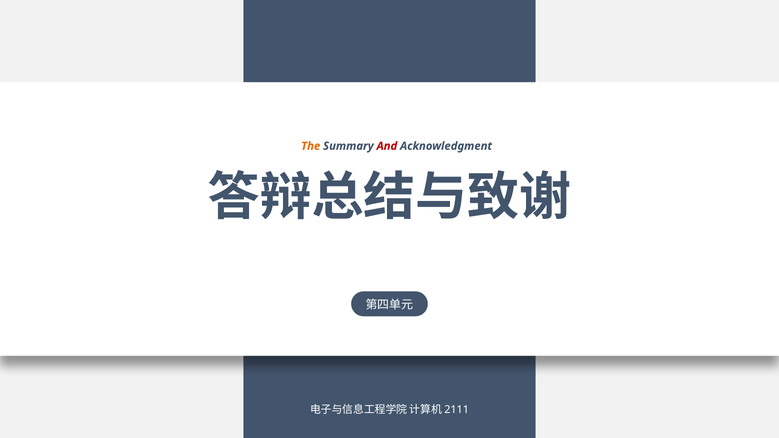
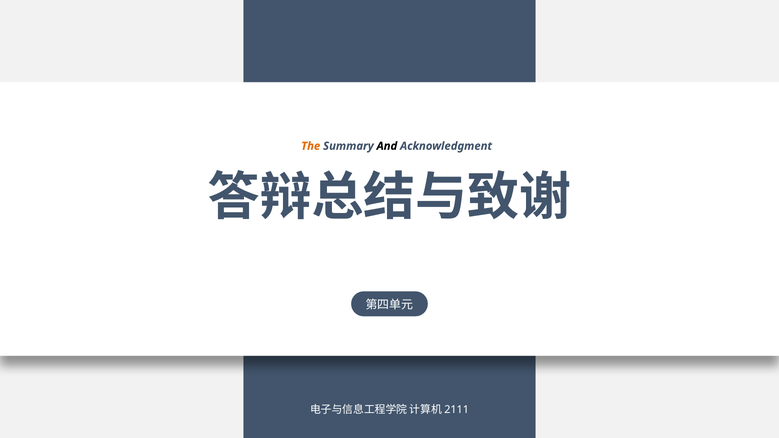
And colour: red -> black
